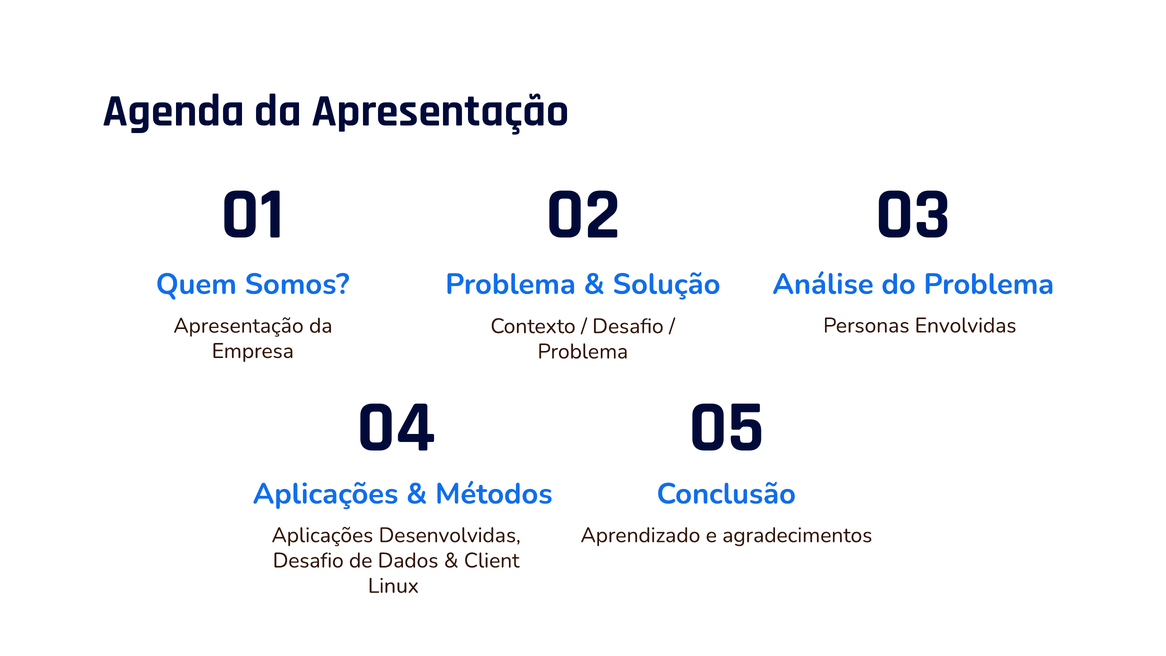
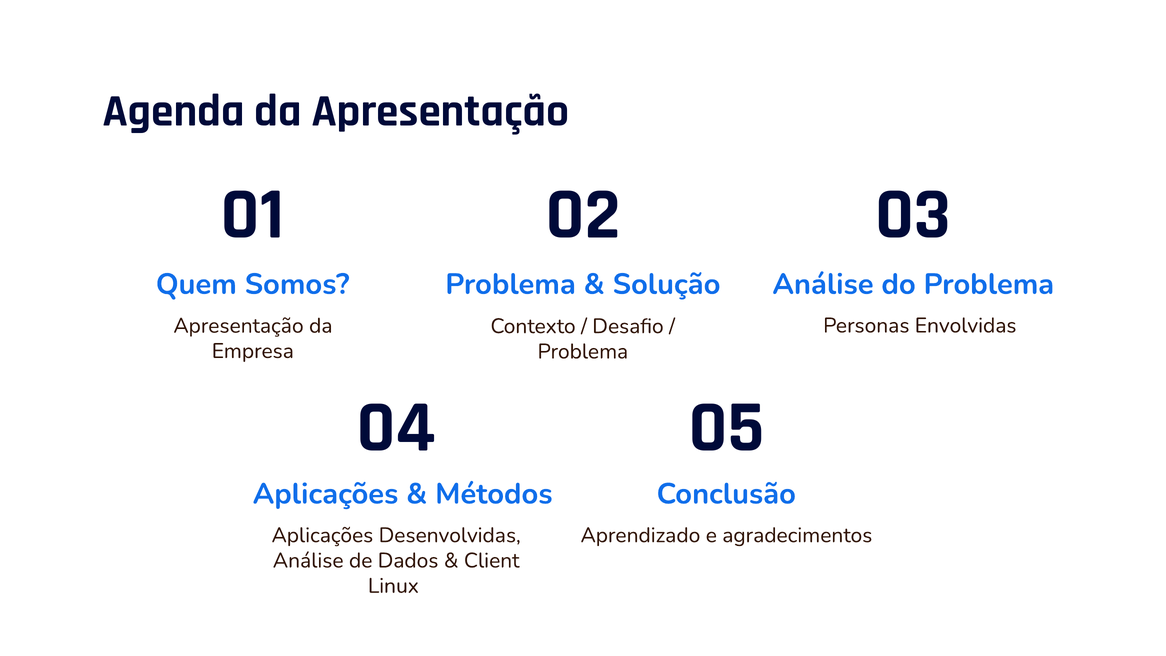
Desafio at (308, 560): Desafio -> Análise
